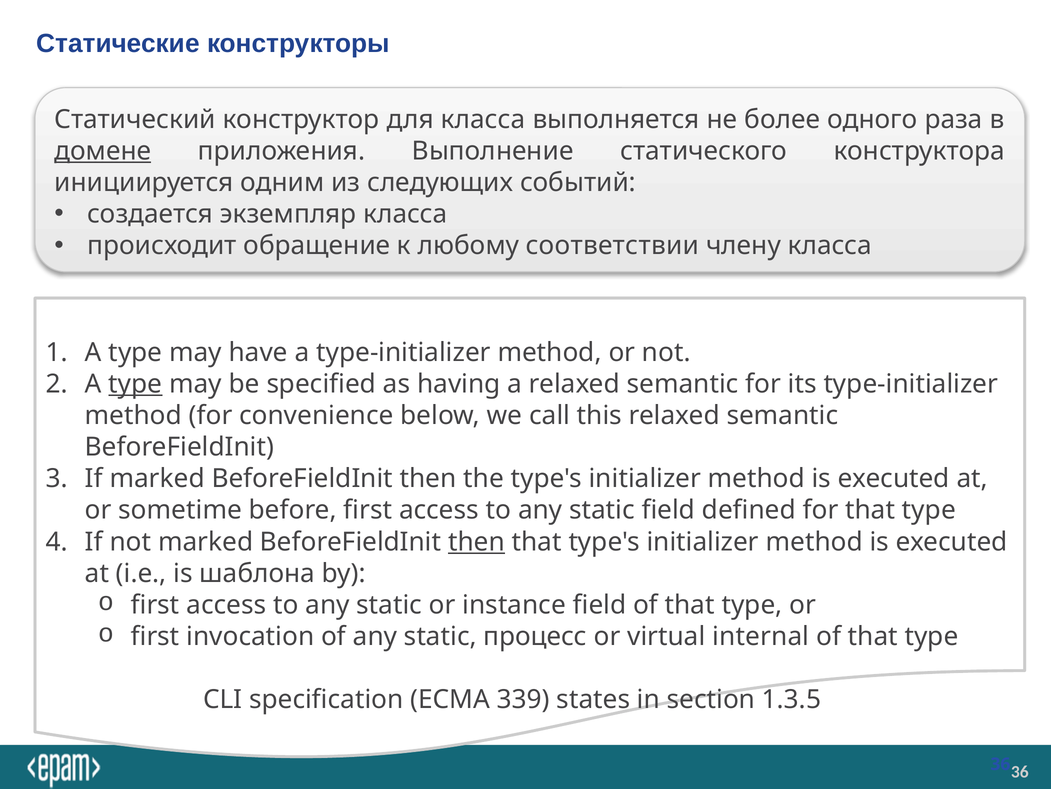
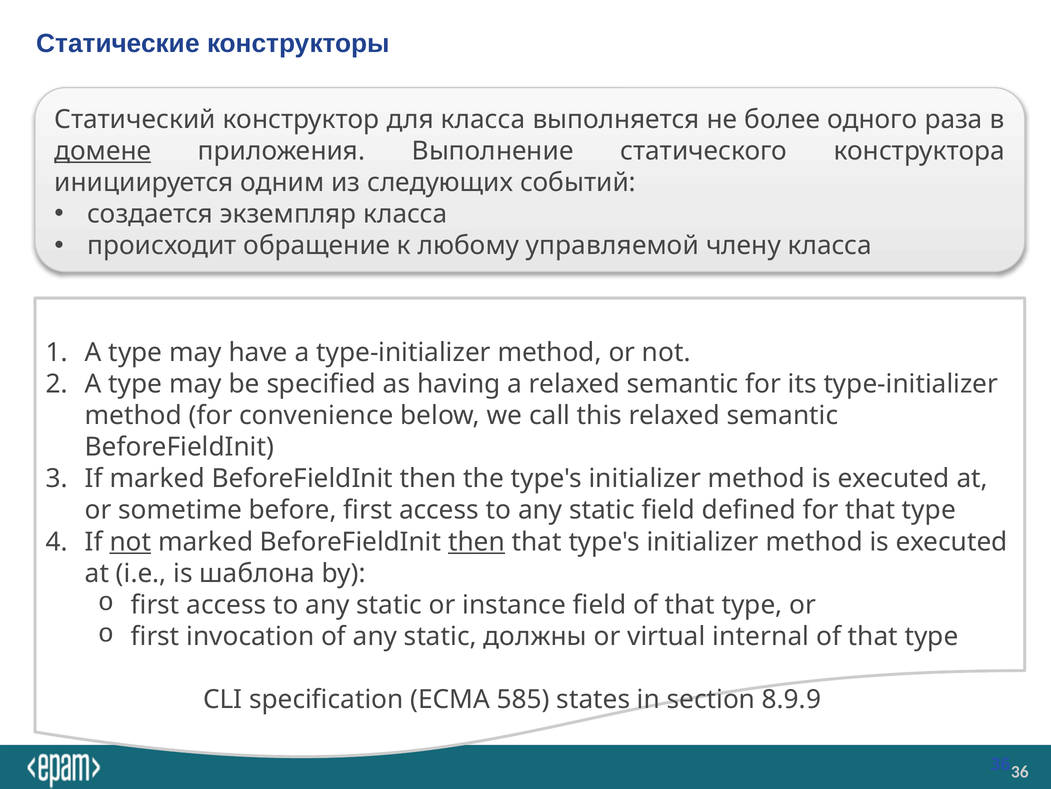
соответствии: соответствии -> управляемой
type at (135, 384) underline: present -> none
not at (130, 541) underline: none -> present
процесс: процесс -> должны
339: 339 -> 585
1.3.5: 1.3.5 -> 8.9.9
